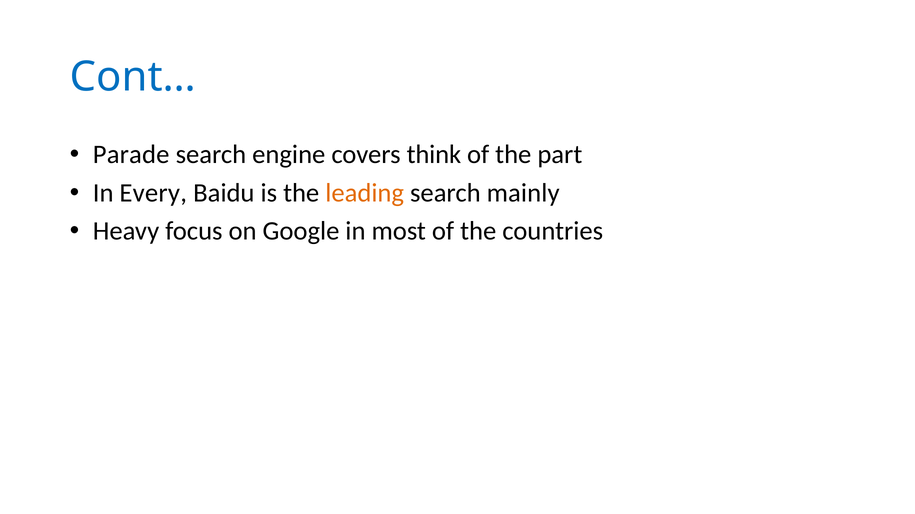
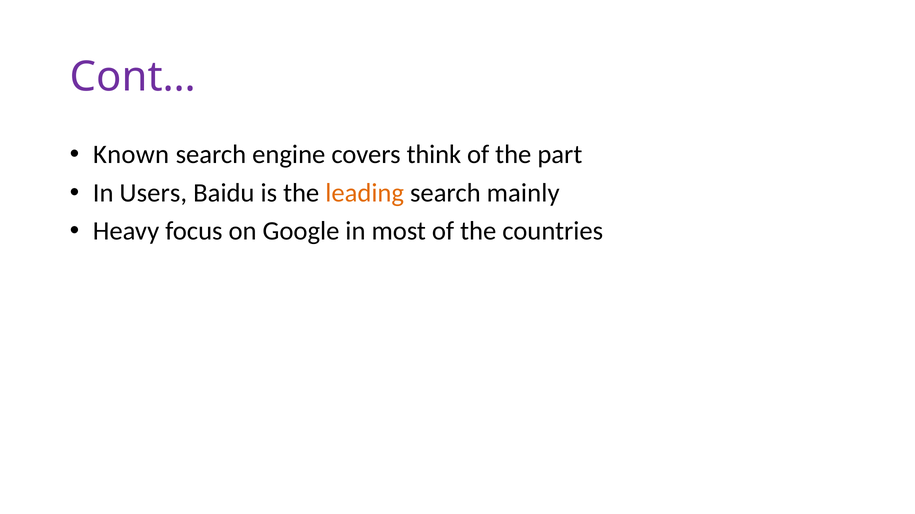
Cont… colour: blue -> purple
Parade: Parade -> Known
Every: Every -> Users
